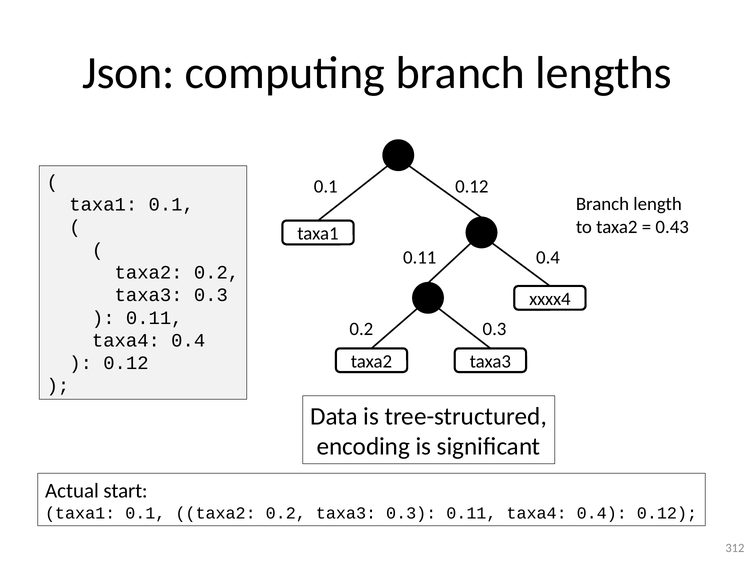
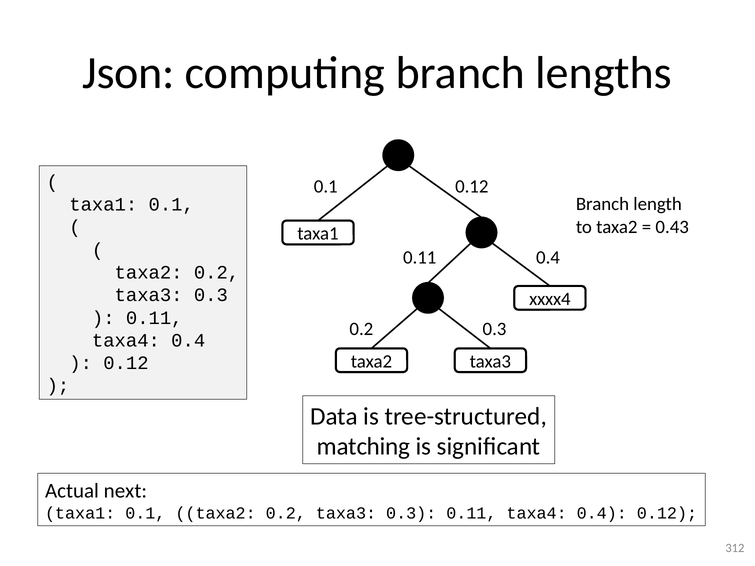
encoding: encoding -> matching
start: start -> next
